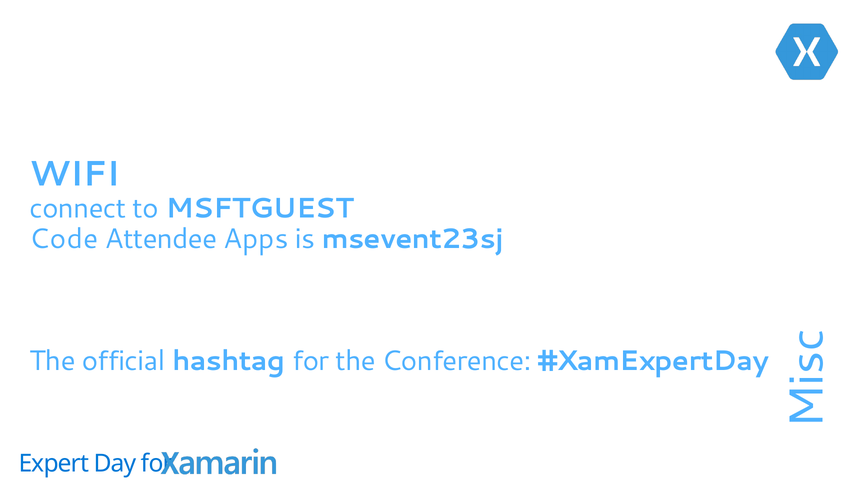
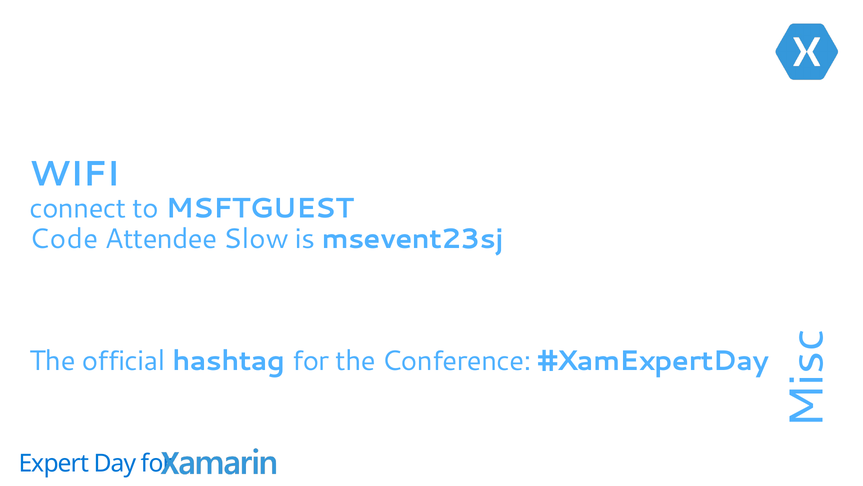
Apps: Apps -> Slow
